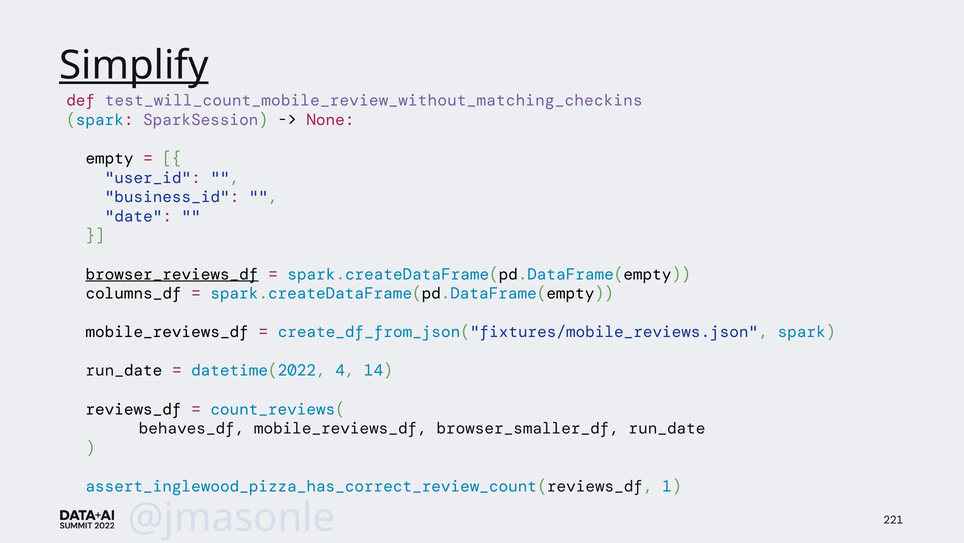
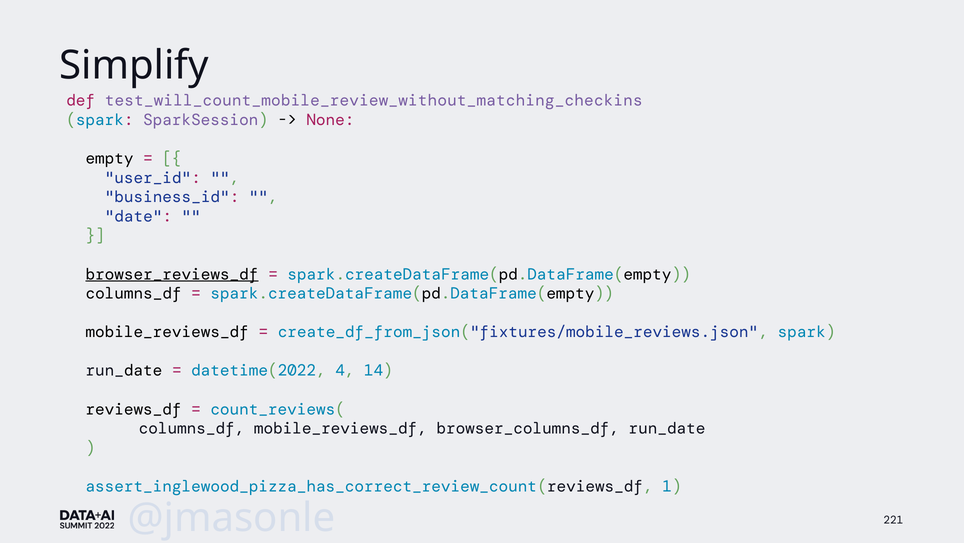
Simplify underline: present -> none
behaves_df at (192, 428): behaves_df -> columns_df
browser_smaller_df: browser_smaller_df -> browser_columns_df
